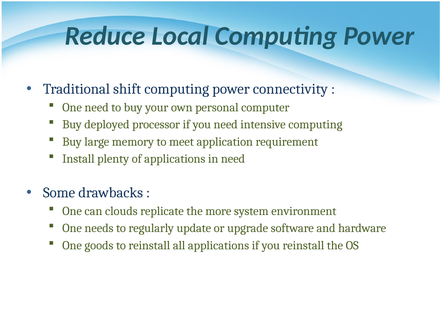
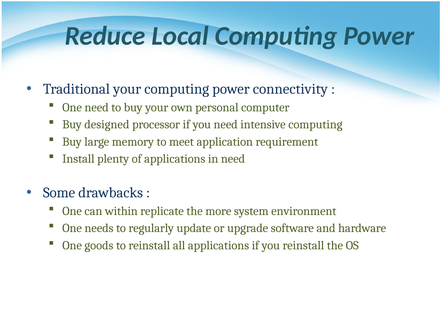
Traditional shift: shift -> your
deployed: deployed -> designed
clouds: clouds -> within
